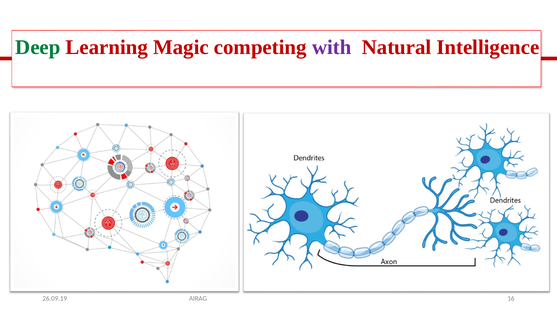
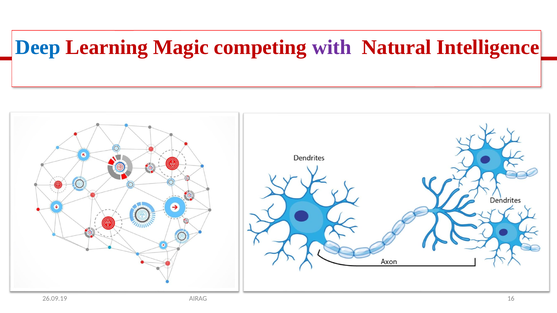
Deep colour: green -> blue
